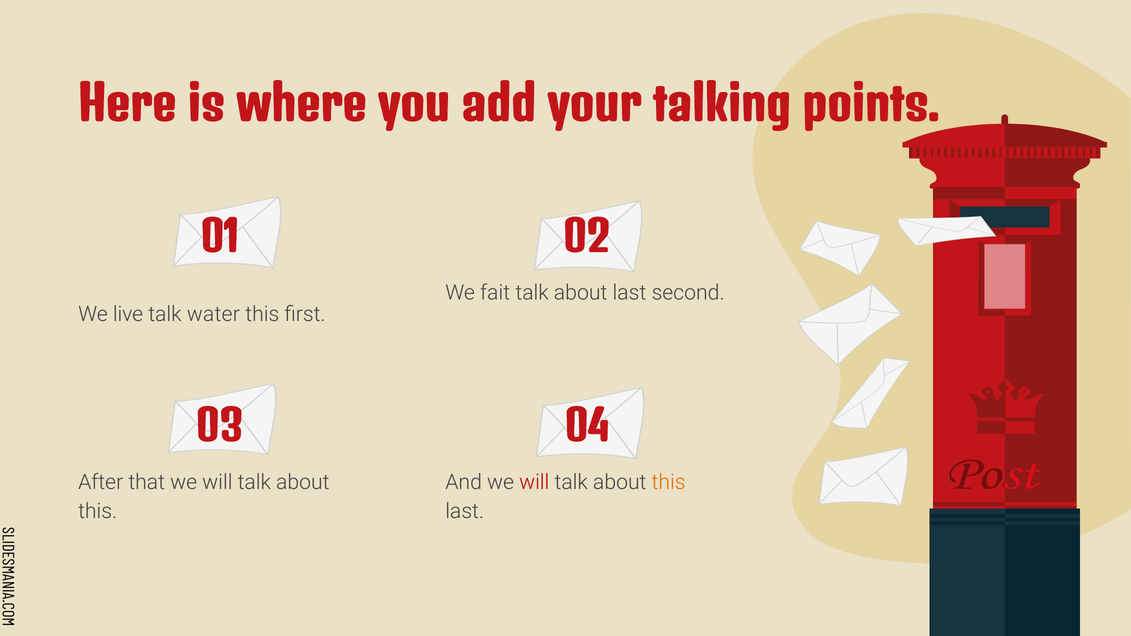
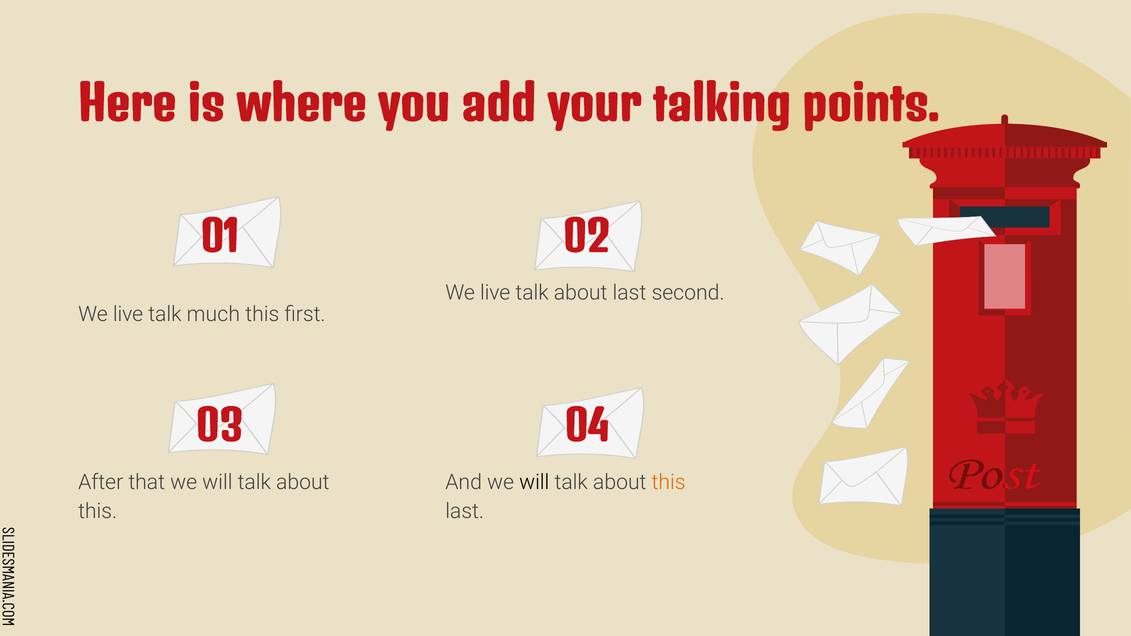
fait at (495, 293): fait -> live
water: water -> much
will at (534, 482) colour: red -> black
